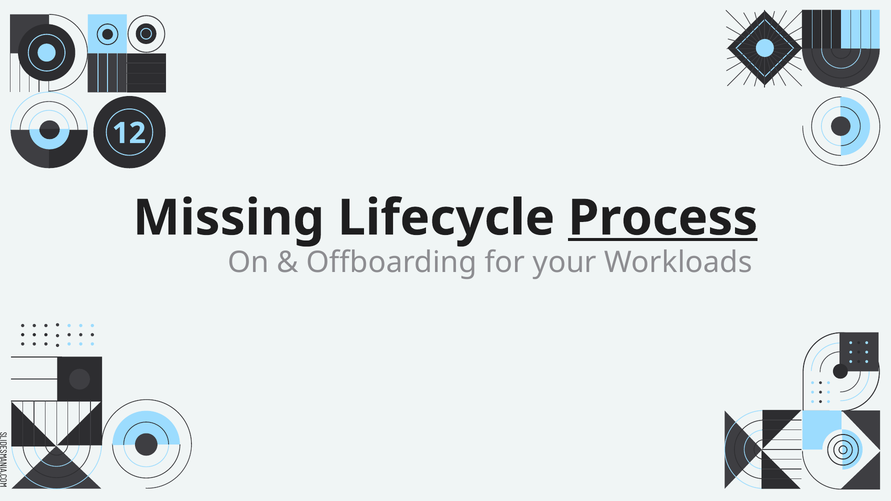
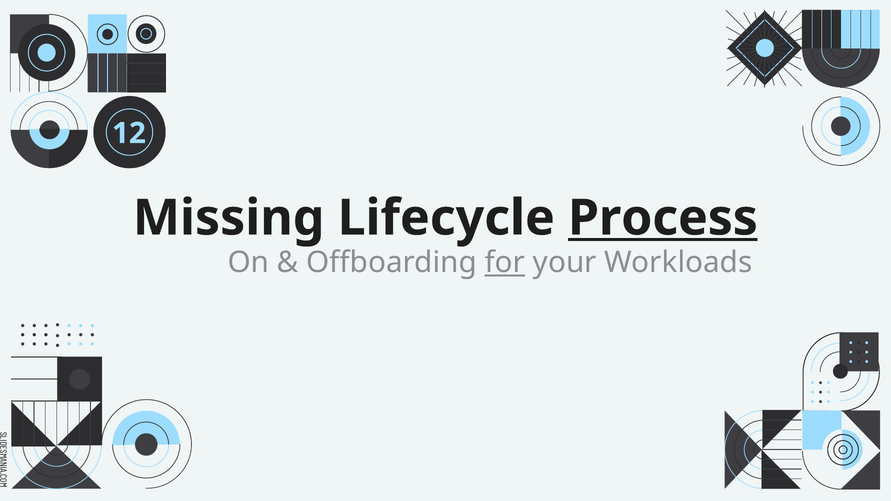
for underline: none -> present
